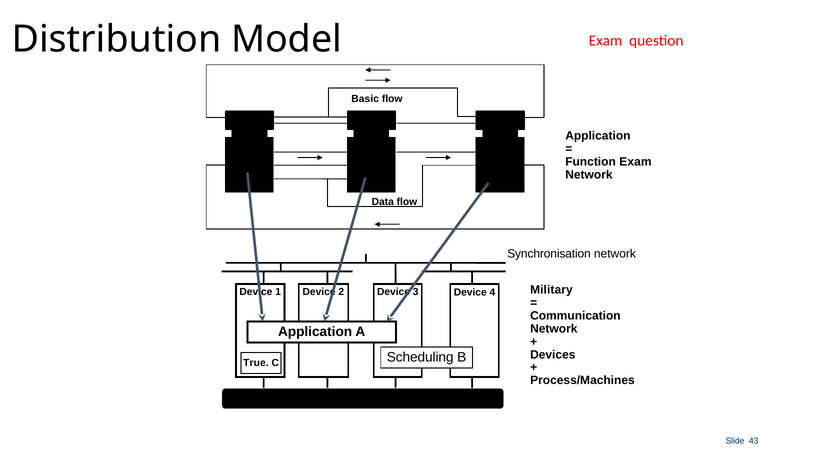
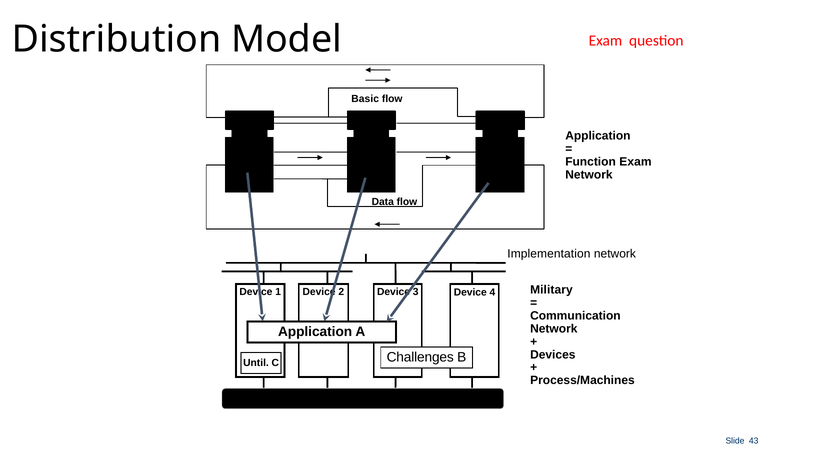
Synchronisation: Synchronisation -> Implementation
True: True -> Until
Scheduling: Scheduling -> Challenges
